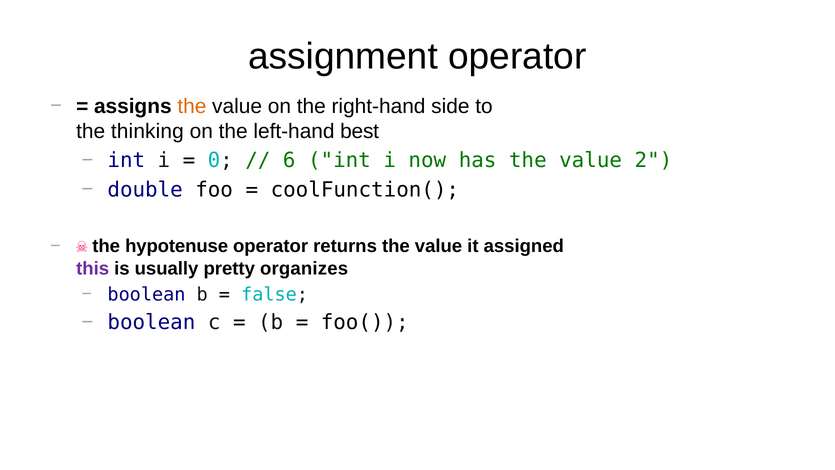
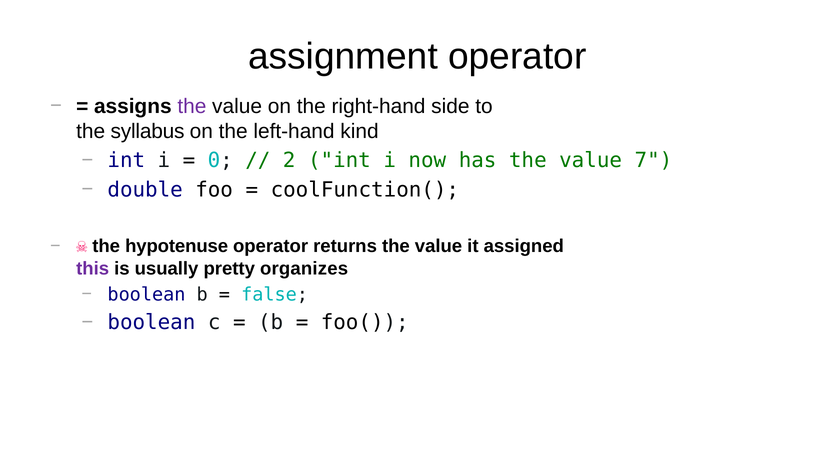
the at (192, 106) colour: orange -> purple
thinking: thinking -> syllabus
best: best -> kind
6: 6 -> 2
2: 2 -> 7
